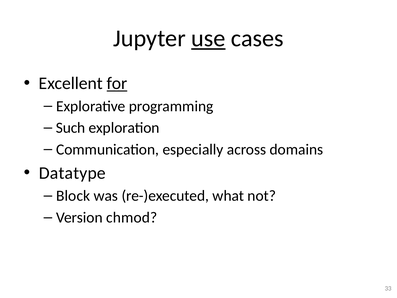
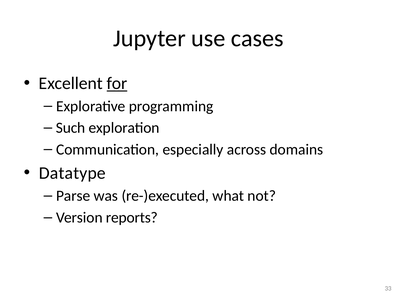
use underline: present -> none
Block: Block -> Parse
chmod: chmod -> reports
